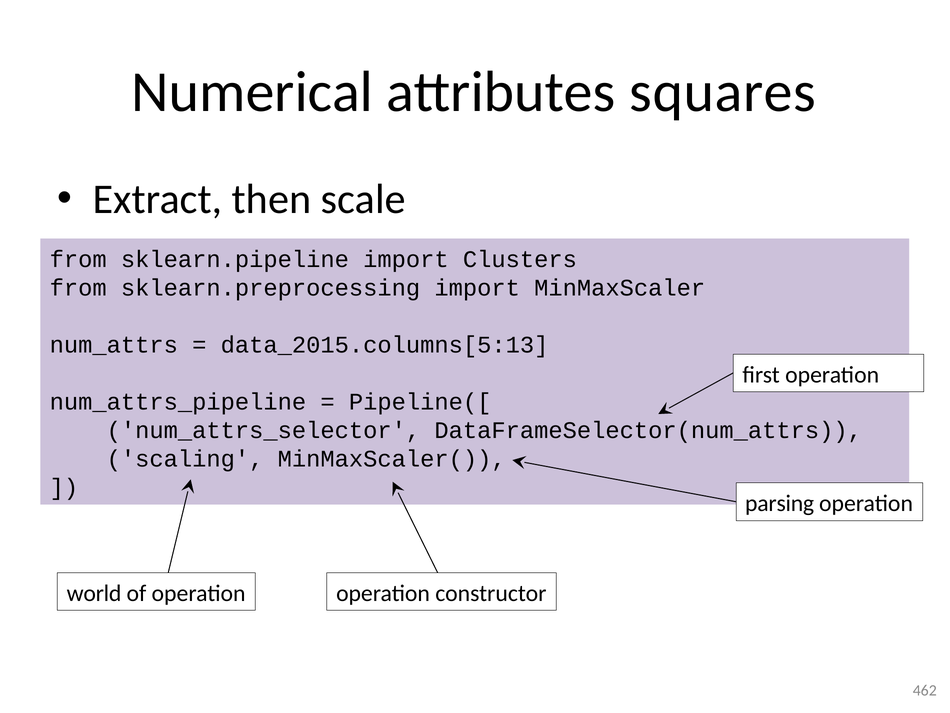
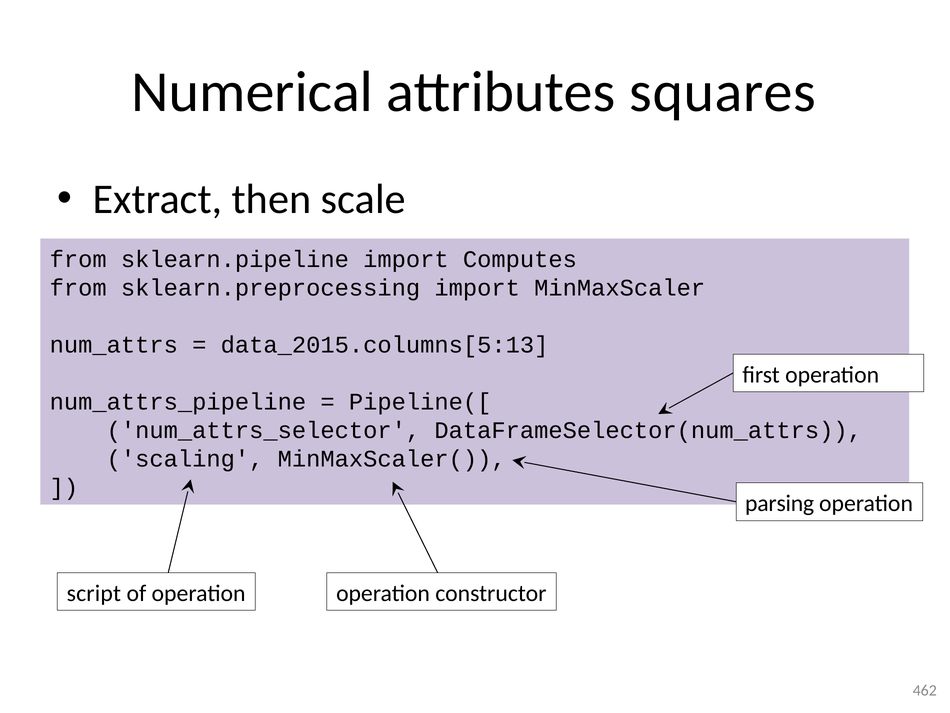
Clusters: Clusters -> Computes
world: world -> script
